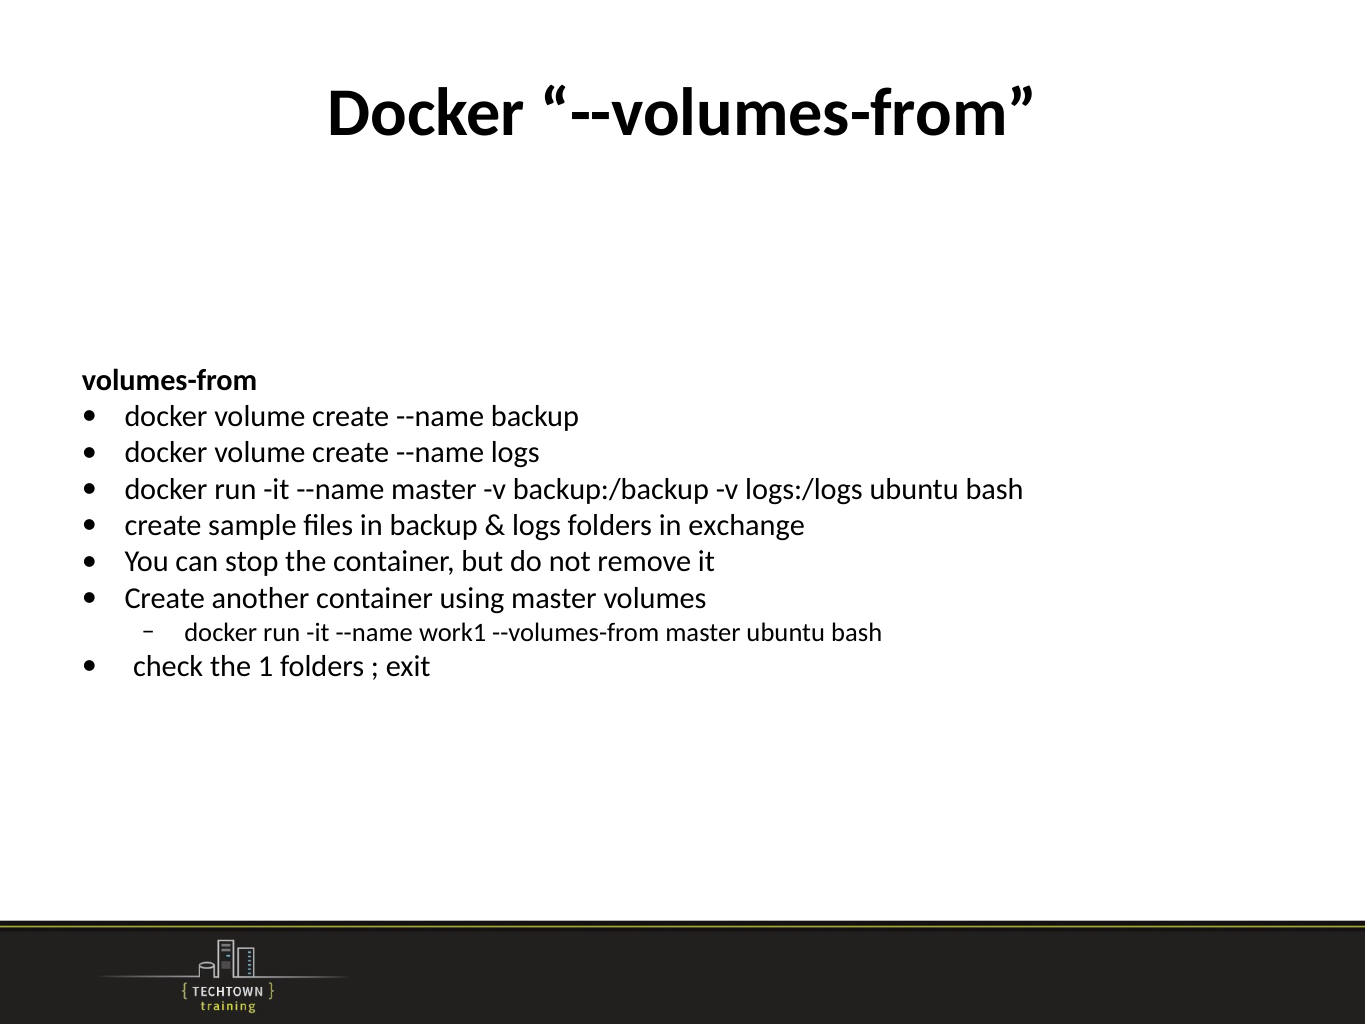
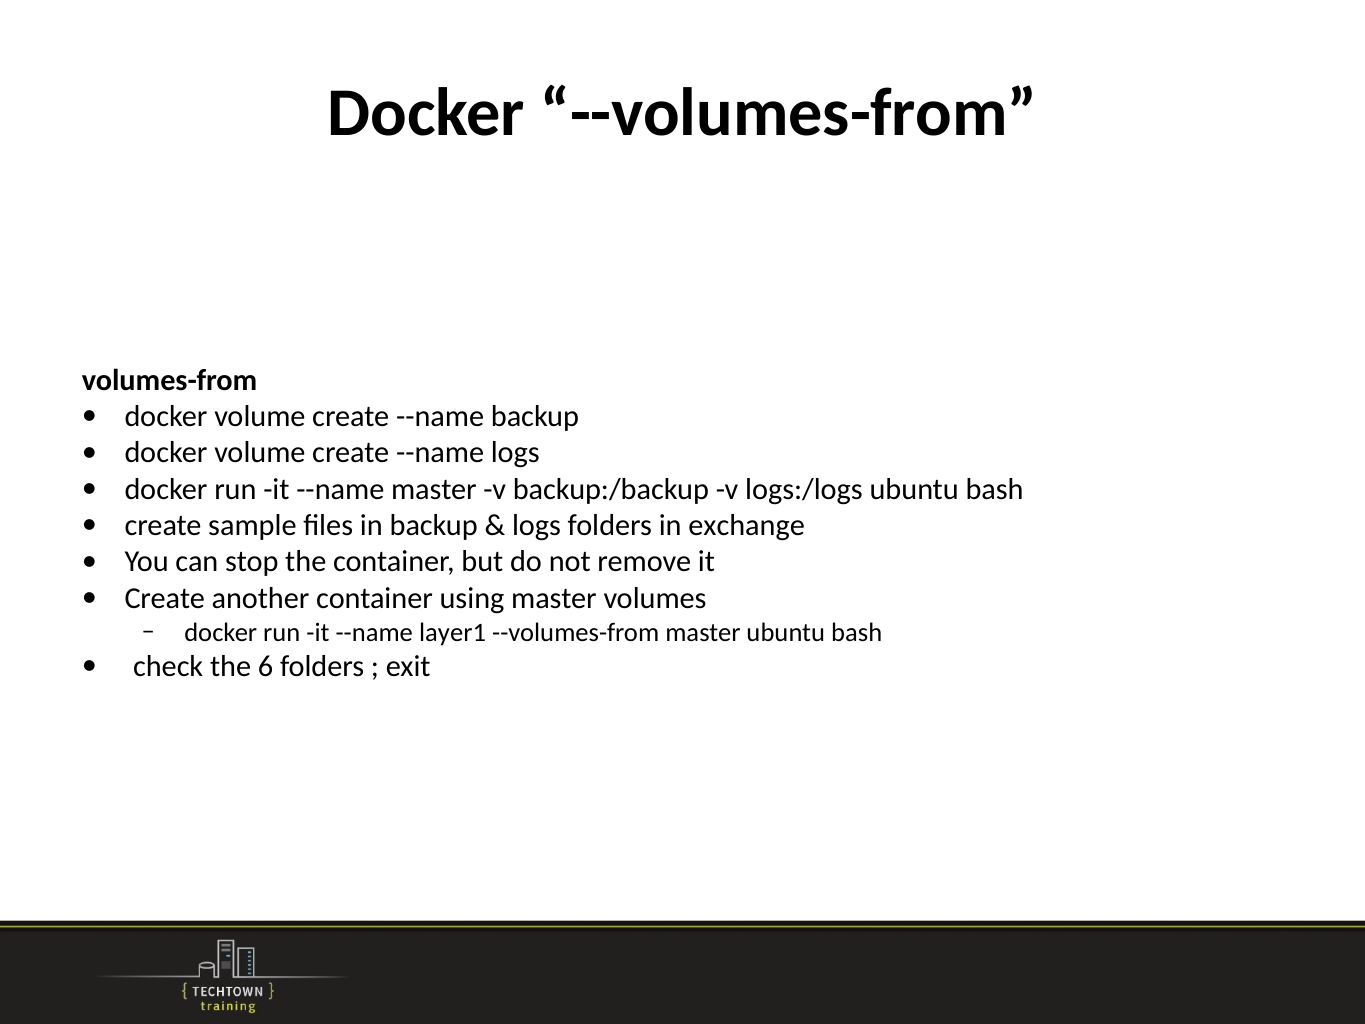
work1: work1 -> layer1
1: 1 -> 6
